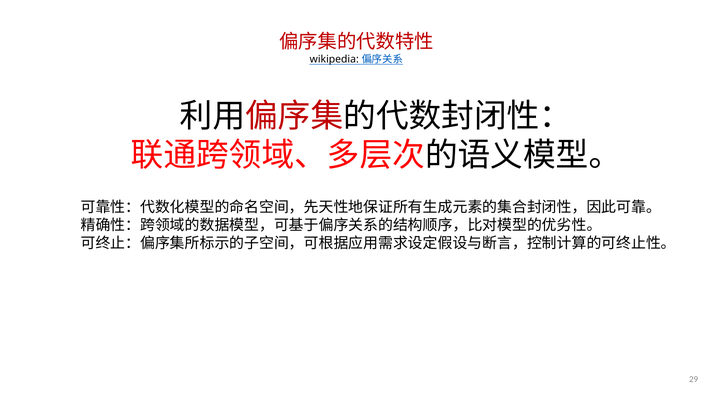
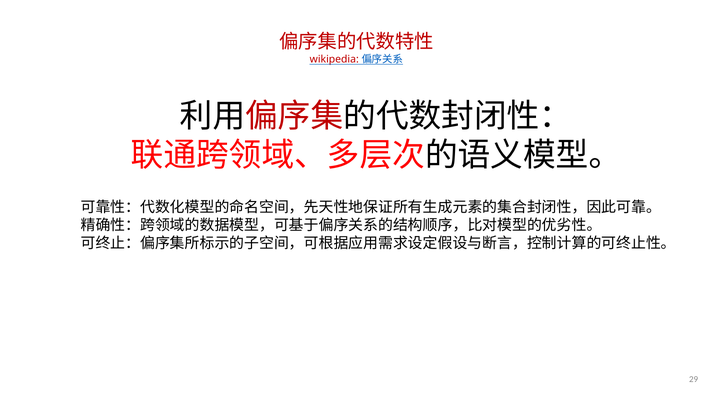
wikipedia colour: black -> red
